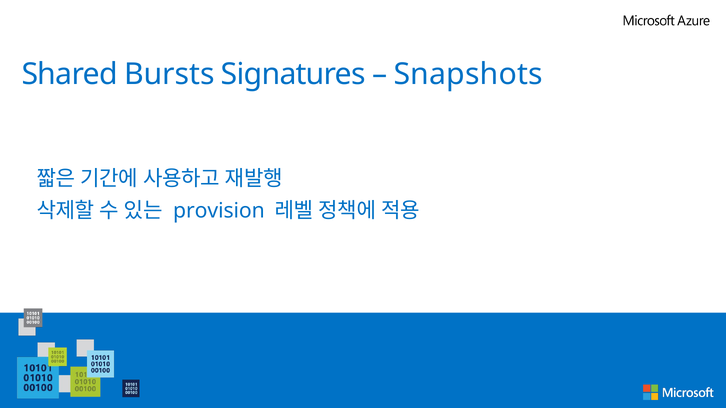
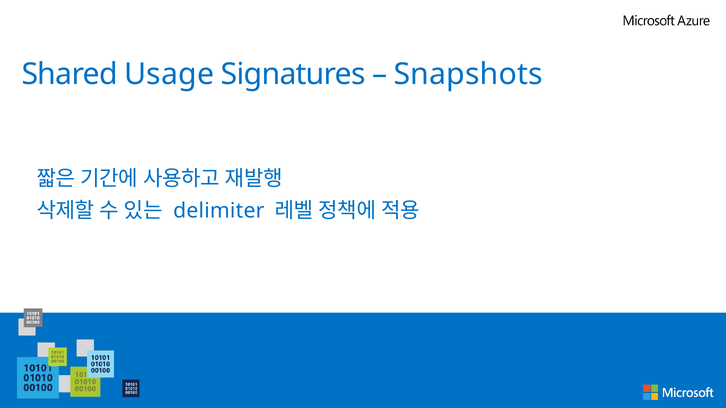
Bursts: Bursts -> Usage
provision: provision -> delimiter
